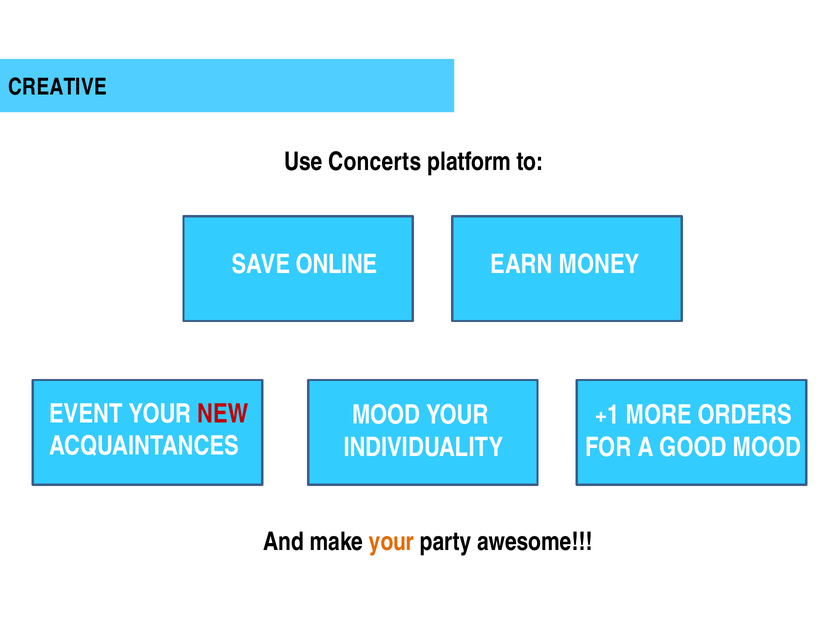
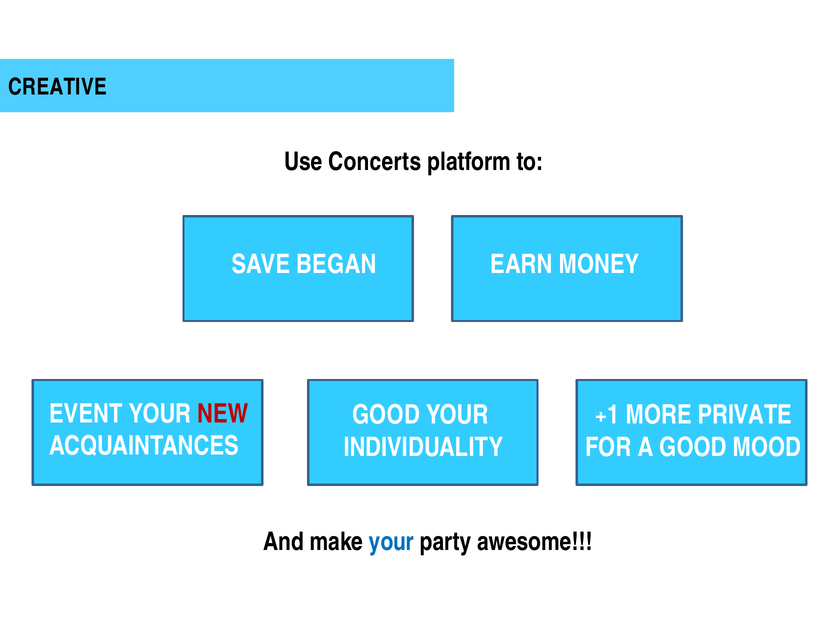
ONLINE: ONLINE -> BEGAN
MOOD at (386, 415): MOOD -> GOOD
ORDERS: ORDERS -> PRIVATE
your at (392, 542) colour: orange -> blue
